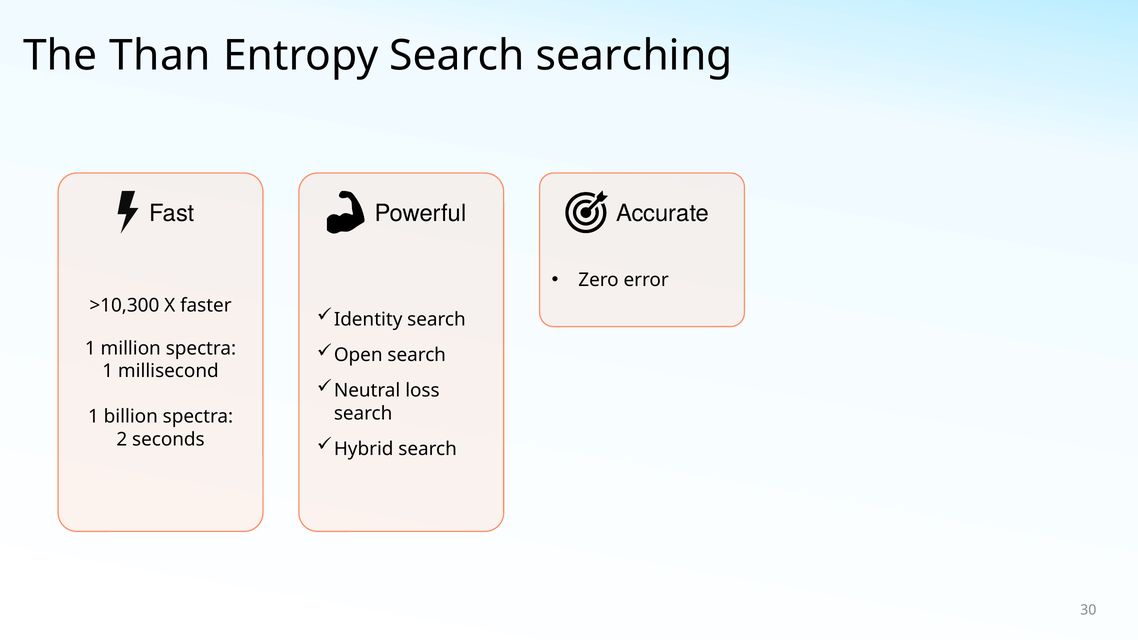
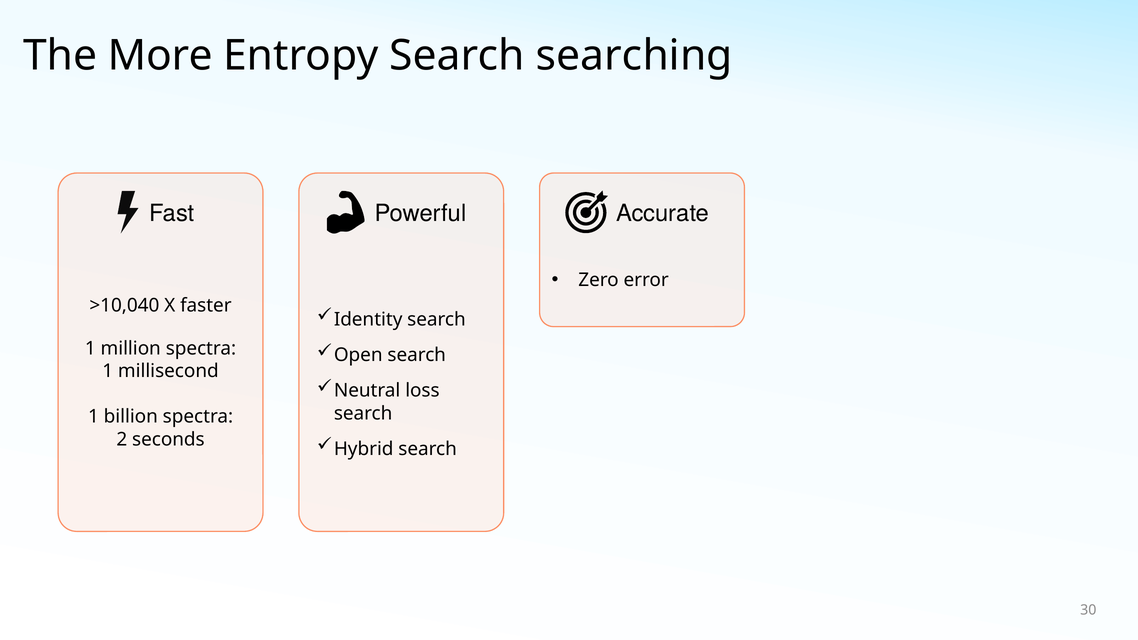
Than: Than -> More
>10,300: >10,300 -> >10,040
